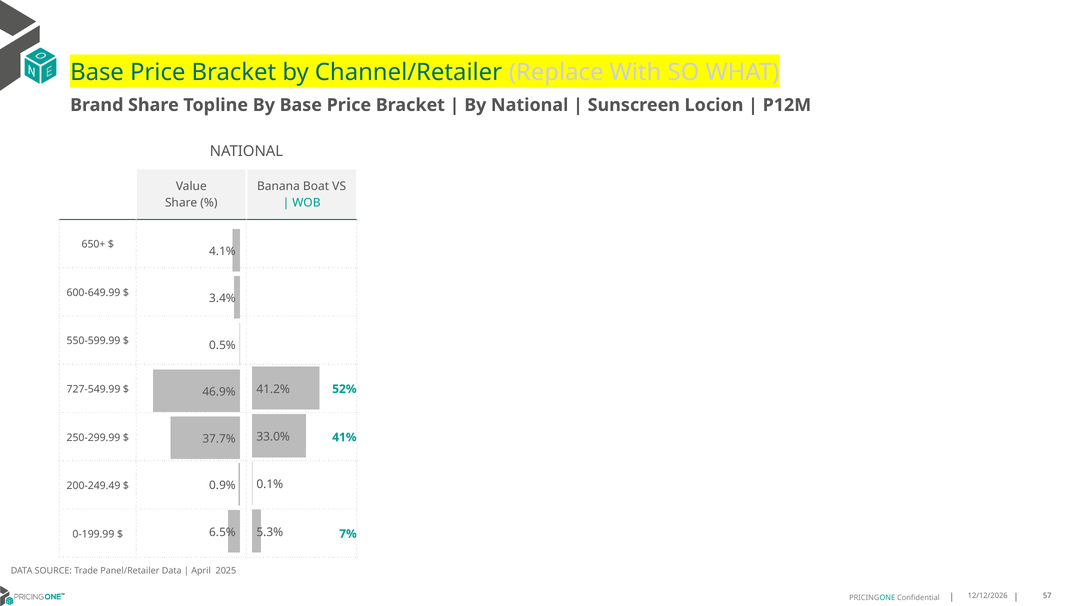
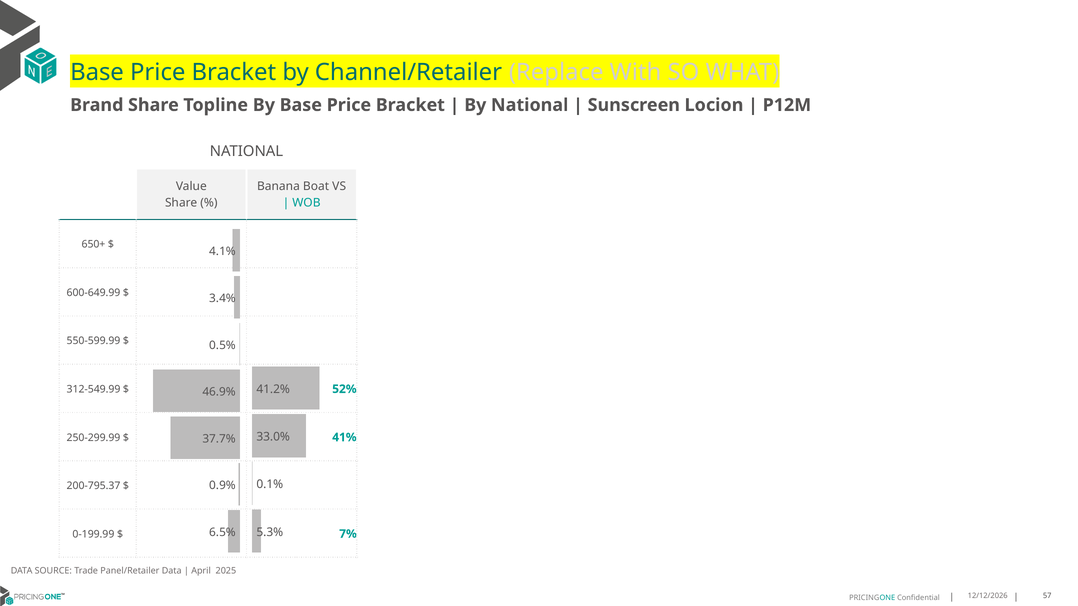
727-549.99: 727-549.99 -> 312-549.99
200-249.49: 200-249.49 -> 200-795.37
